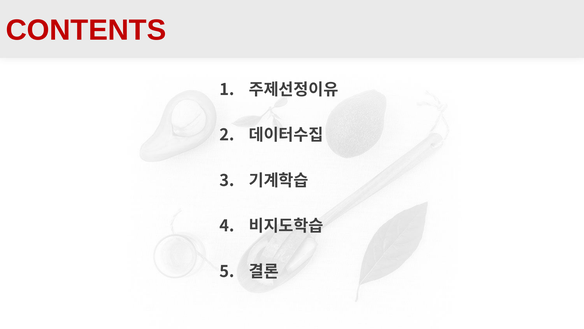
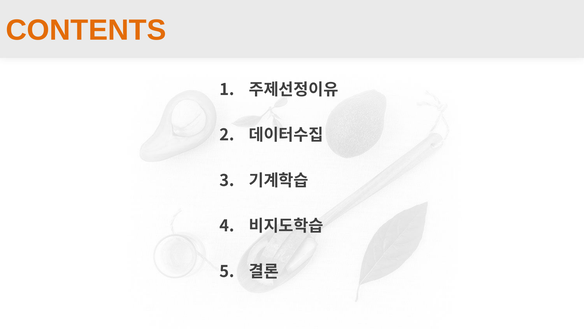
CONTENTS colour: red -> orange
